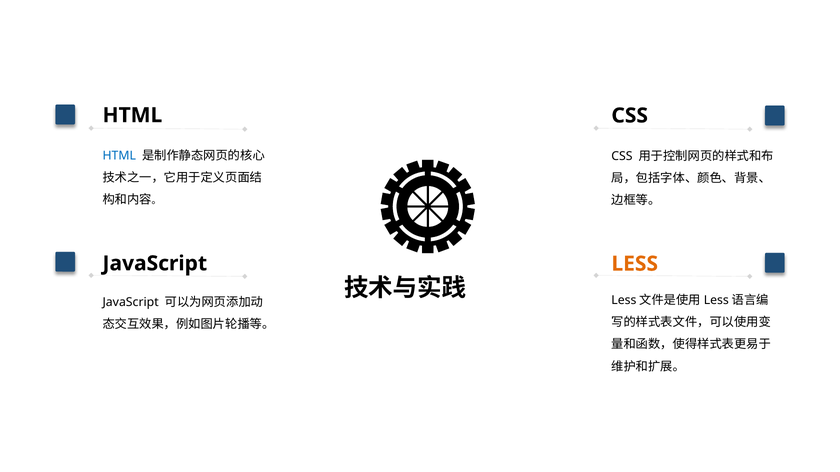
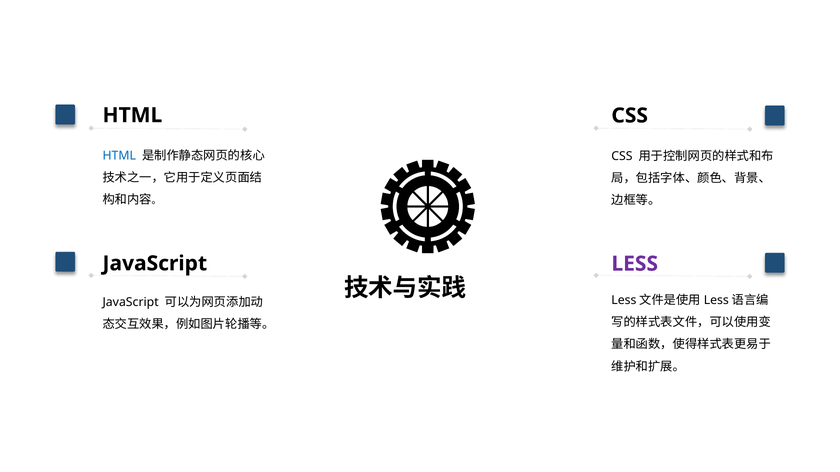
LESS colour: orange -> purple
